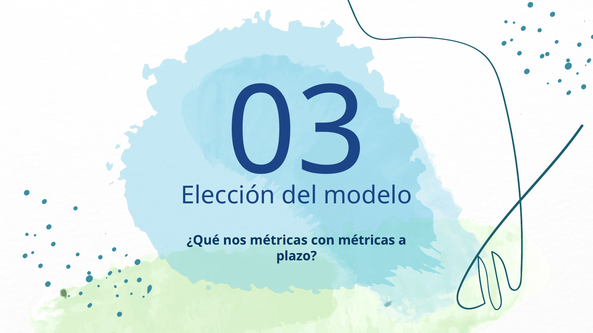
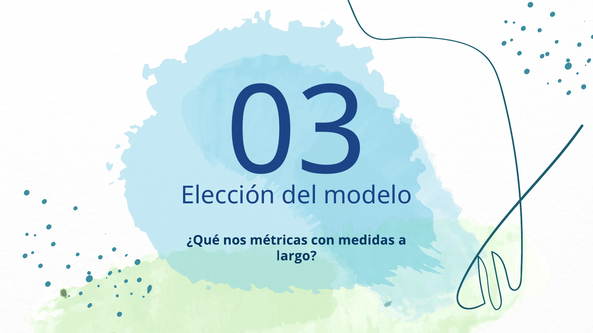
con métricas: métricas -> medidas
plazo: plazo -> largo
